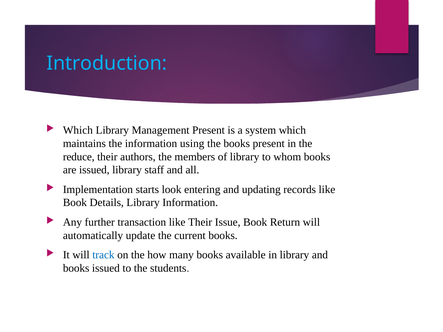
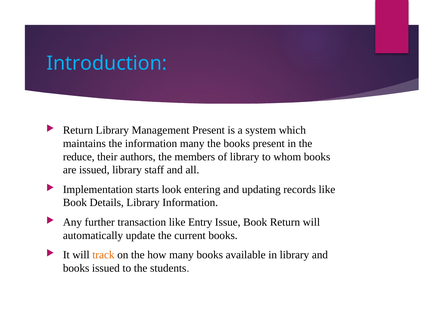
Which at (78, 130): Which -> Return
information using: using -> many
like Their: Their -> Entry
track colour: blue -> orange
